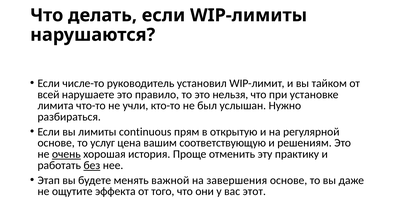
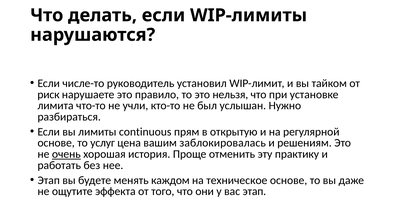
всей: всей -> риск
соответствующую: соответствующую -> заблокировалась
без underline: present -> none
важной: важной -> каждом
завершения: завершения -> техническое
вас этот: этот -> этап
